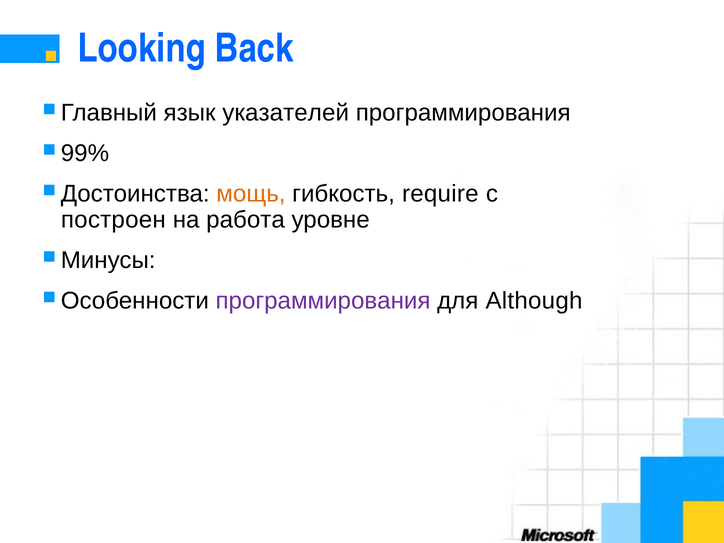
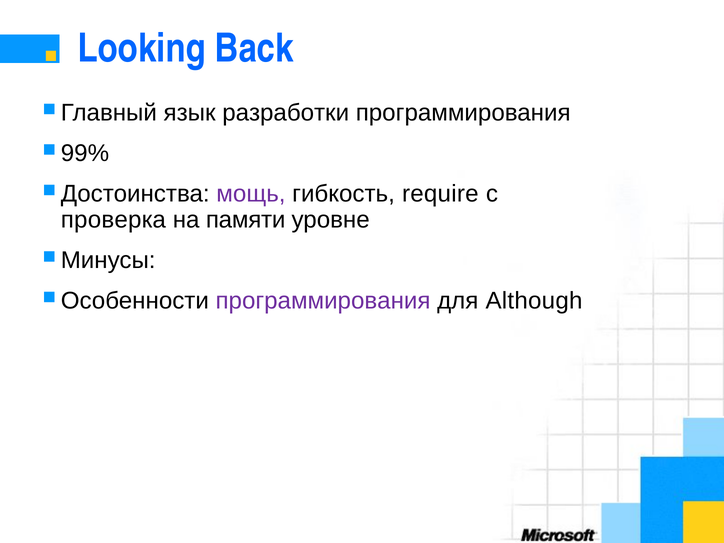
указателей: указателей -> разработки
мощь colour: orange -> purple
построен: построен -> проверка
работа: работа -> памяти
